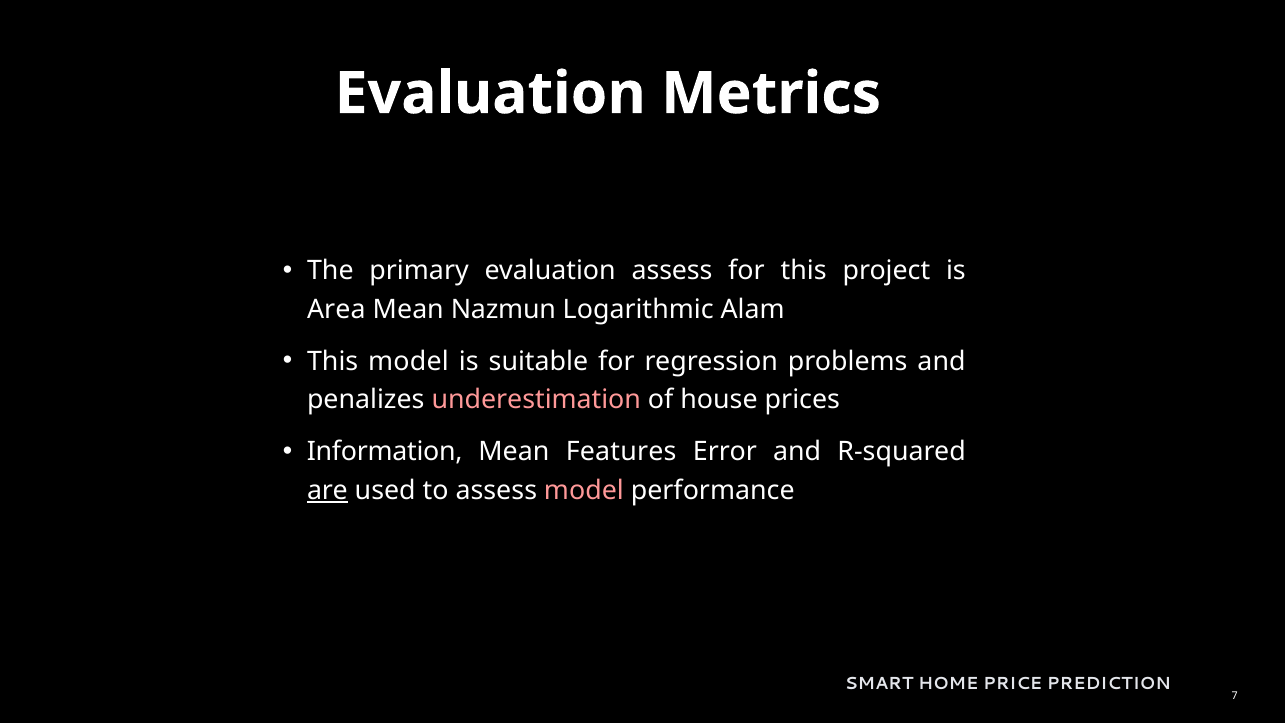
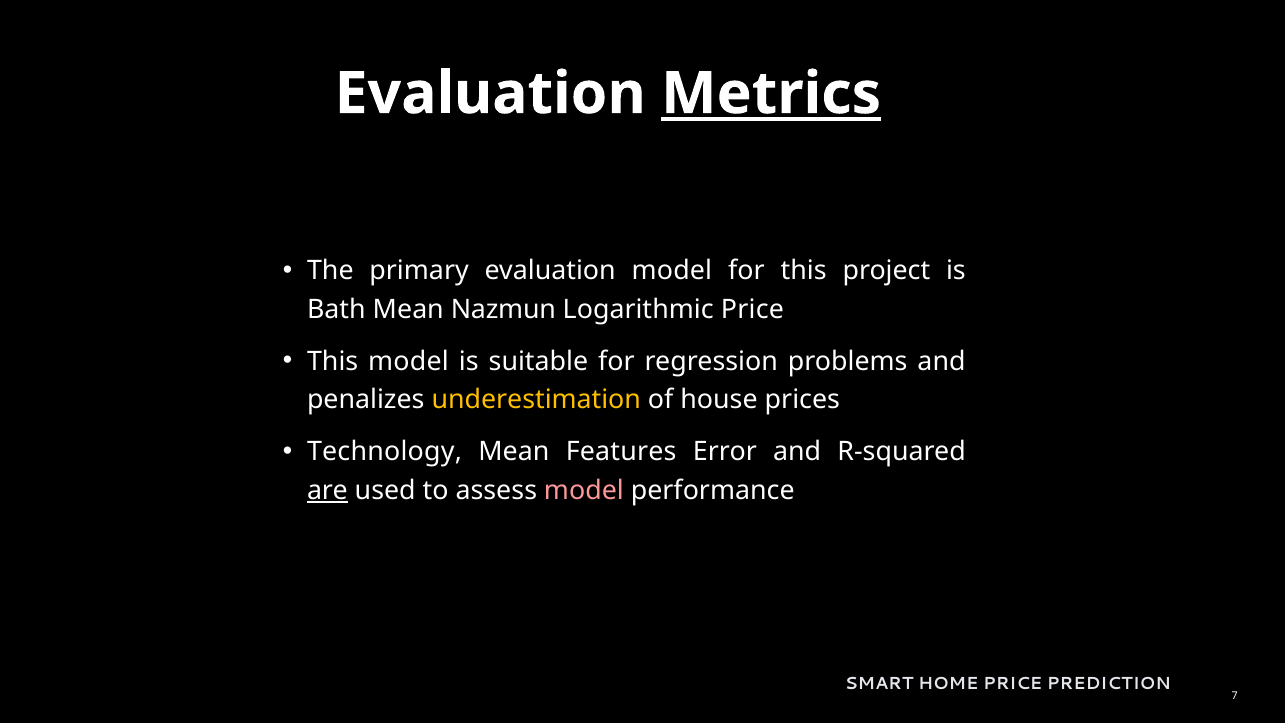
Metrics underline: none -> present
evaluation assess: assess -> model
Area: Area -> Bath
Logarithmic Alam: Alam -> Price
underestimation colour: pink -> yellow
Information: Information -> Technology
